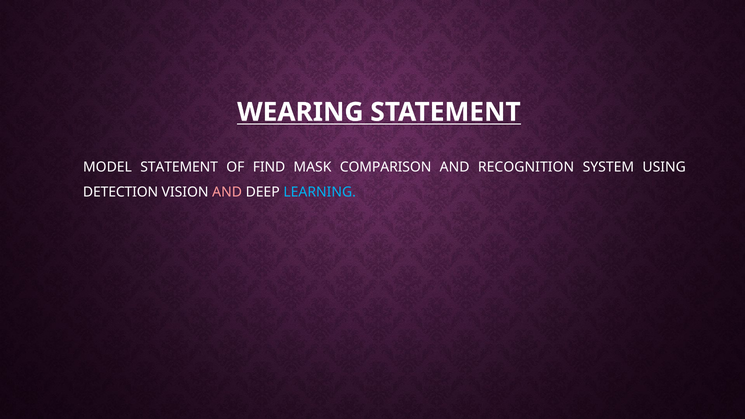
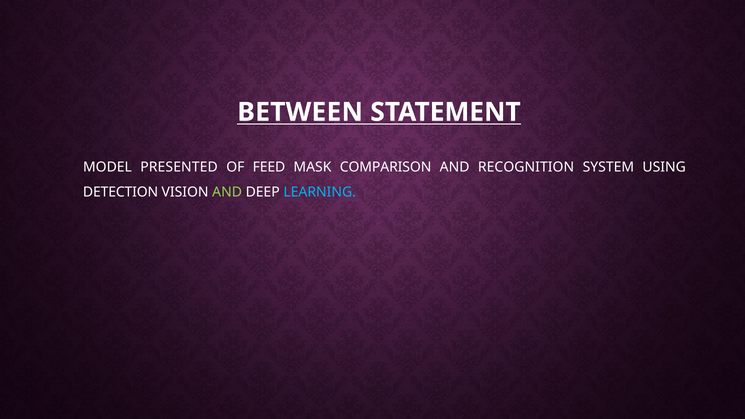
WEARING: WEARING -> BETWEEN
MODEL STATEMENT: STATEMENT -> PRESENTED
FIND: FIND -> FEED
AND at (227, 192) colour: pink -> light green
